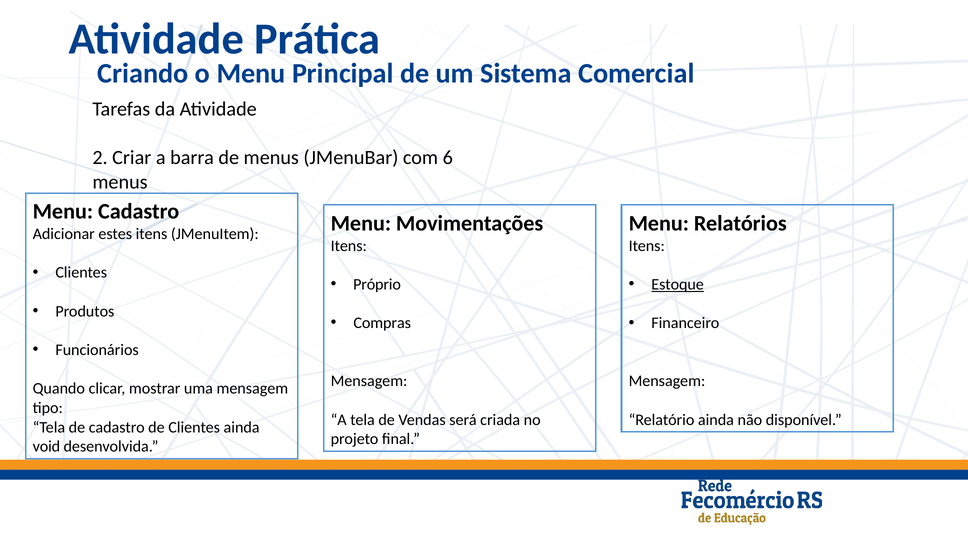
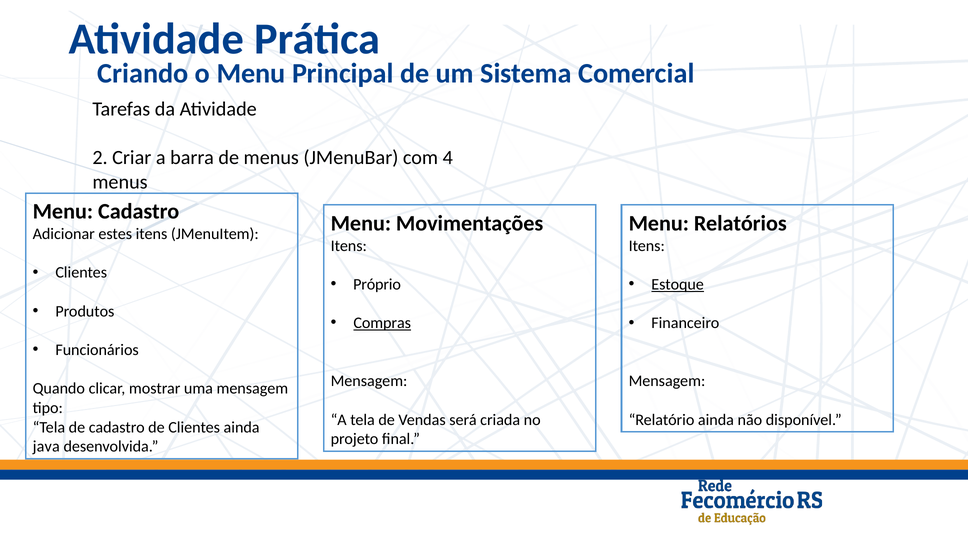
6: 6 -> 4
Compras underline: none -> present
void: void -> java
